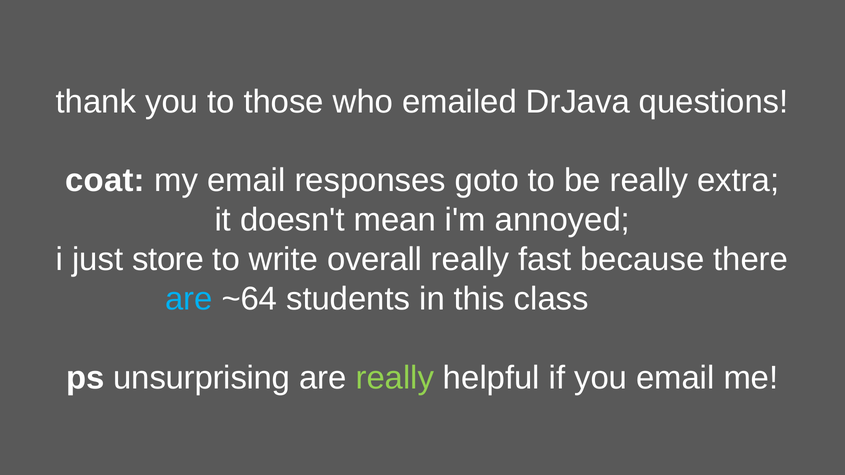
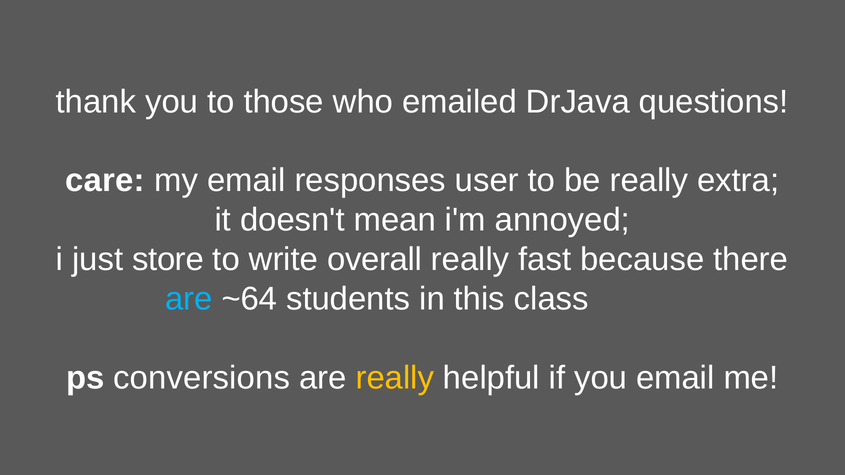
coat: coat -> care
goto: goto -> user
unsurprising: unsurprising -> conversions
really at (395, 378) colour: light green -> yellow
